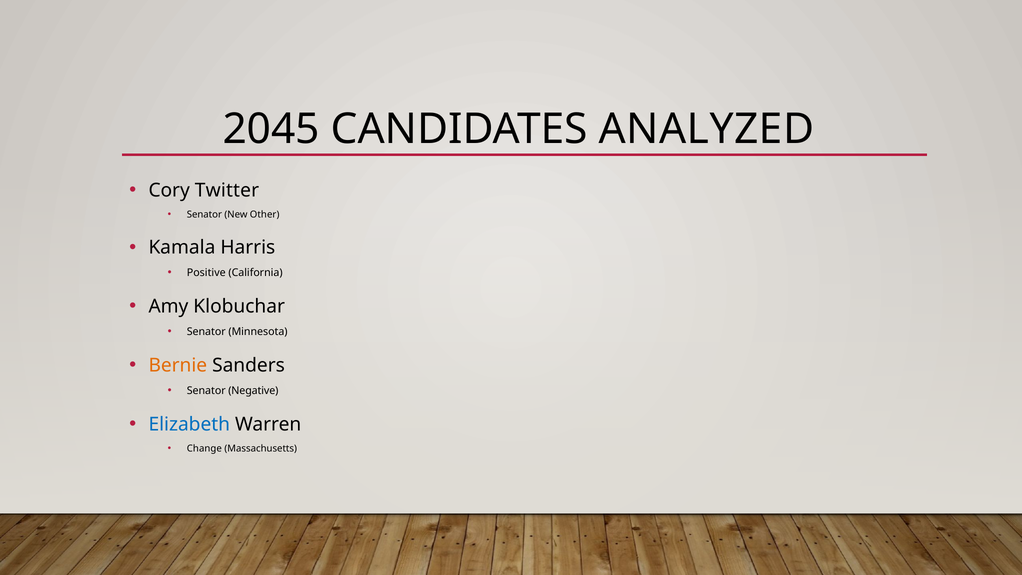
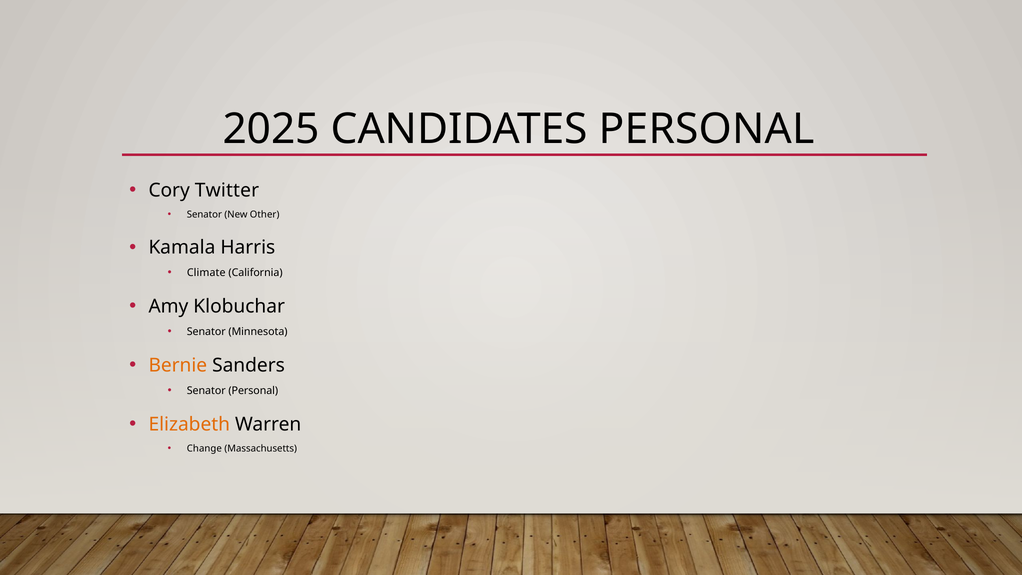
2045: 2045 -> 2025
CANDIDATES ANALYZED: ANALYZED -> PERSONAL
Positive: Positive -> Climate
Senator Negative: Negative -> Personal
Elizabeth colour: blue -> orange
